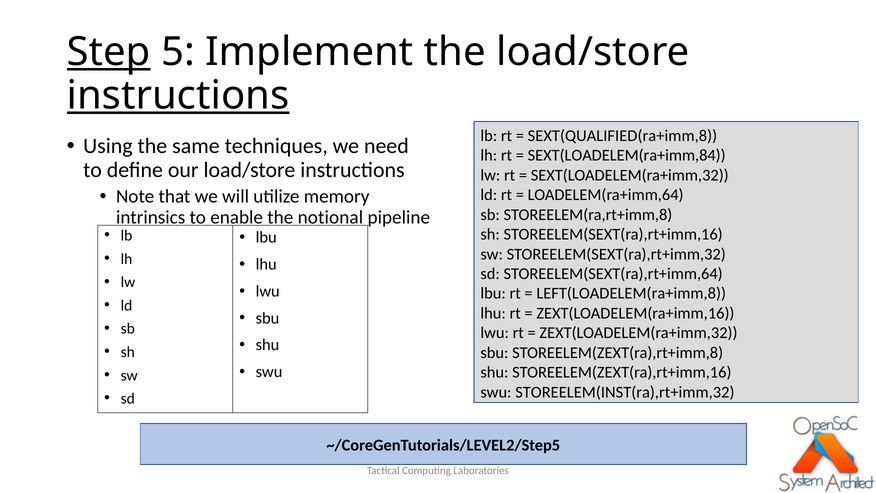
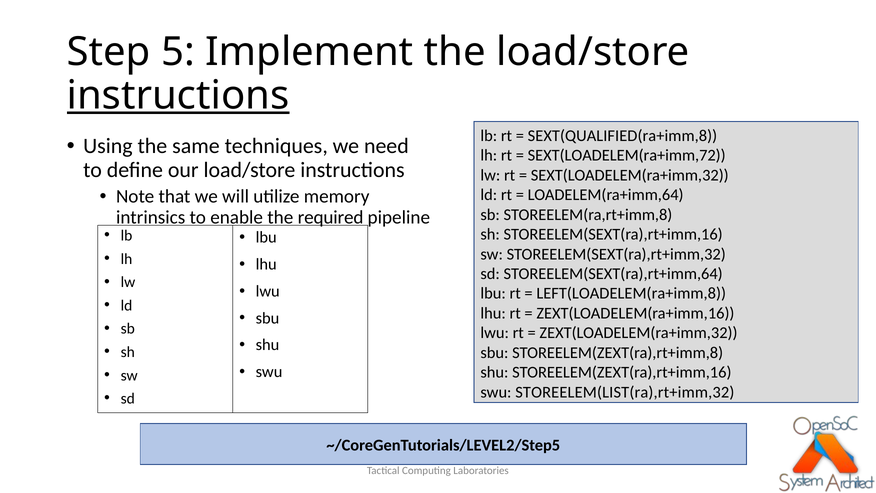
Step underline: present -> none
SEXT(LOADELEM(ra+imm,84: SEXT(LOADELEM(ra+imm,84 -> SEXT(LOADELEM(ra+imm,72
notional: notional -> required
STOREELEM(INST(ra),rt+imm,32: STOREELEM(INST(ra),rt+imm,32 -> STOREELEM(LIST(ra),rt+imm,32
